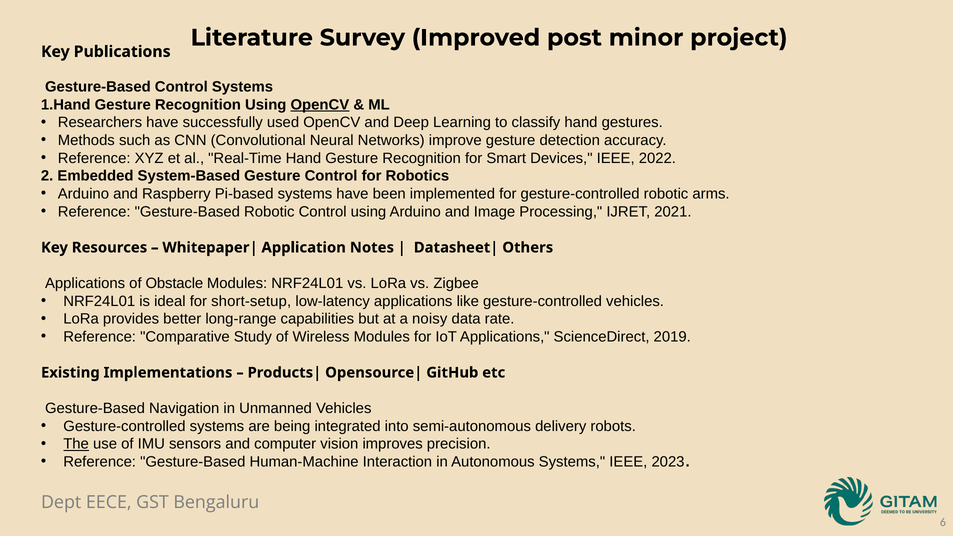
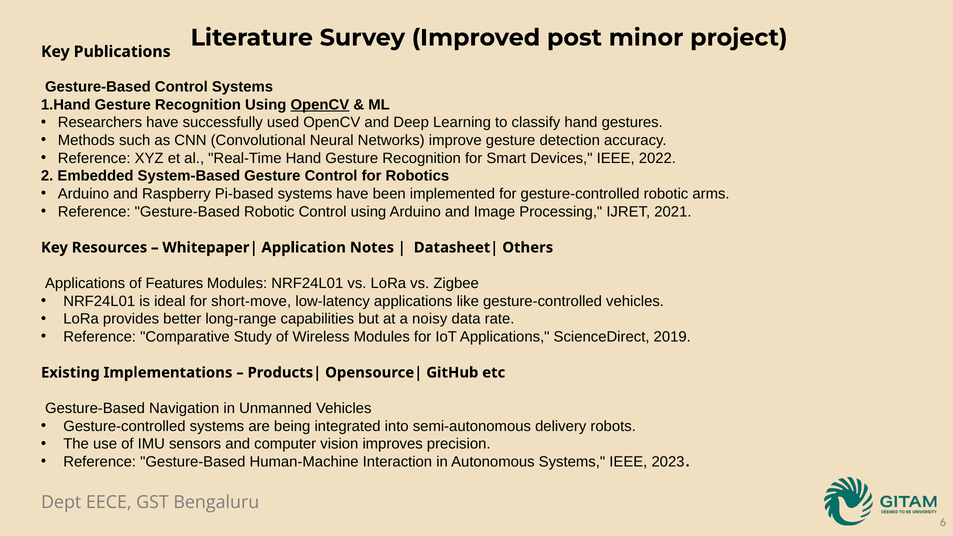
Obstacle: Obstacle -> Features
short-setup: short-setup -> short-move
The underline: present -> none
